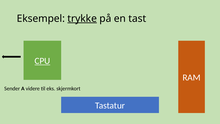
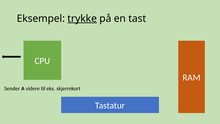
CPU underline: present -> none
